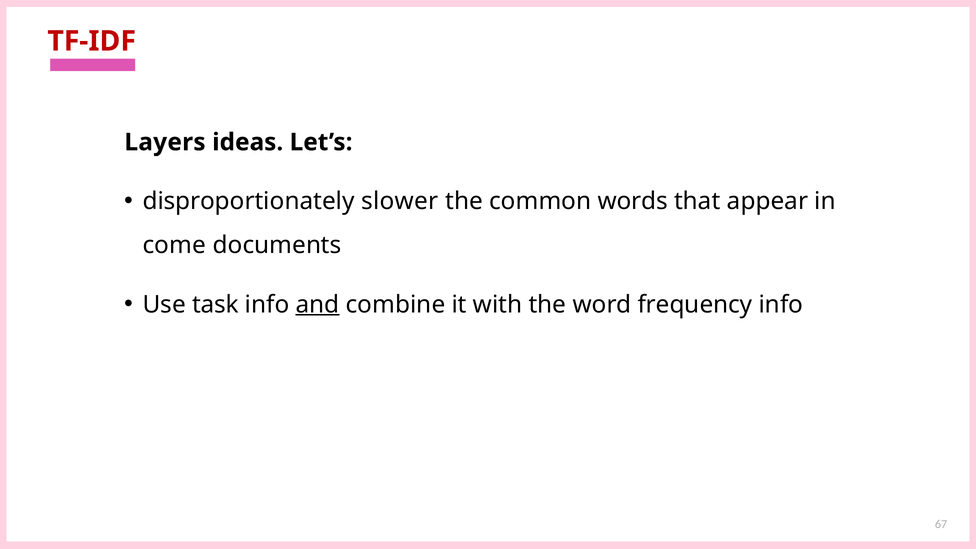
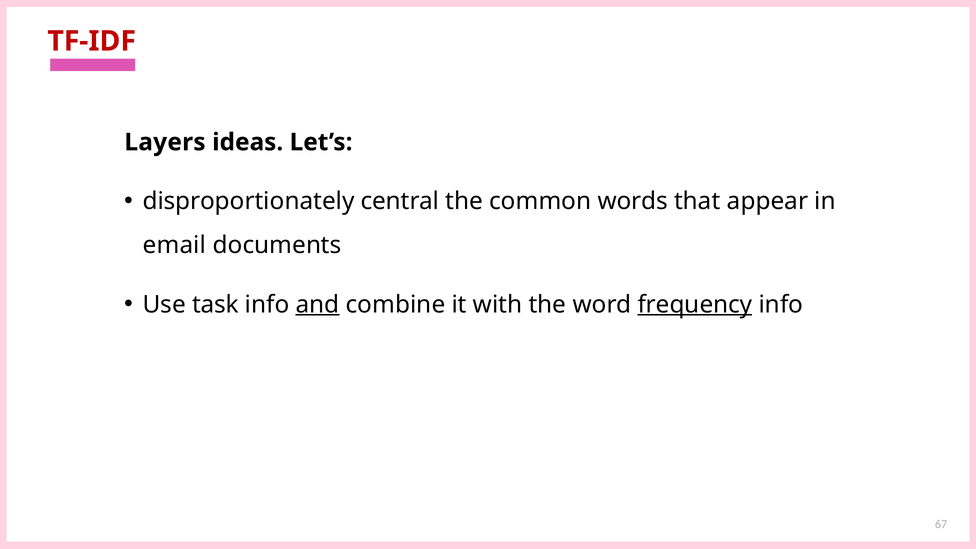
slower: slower -> central
come: come -> email
frequency underline: none -> present
